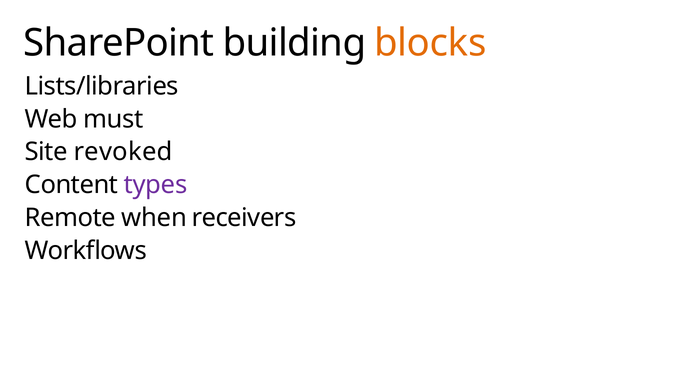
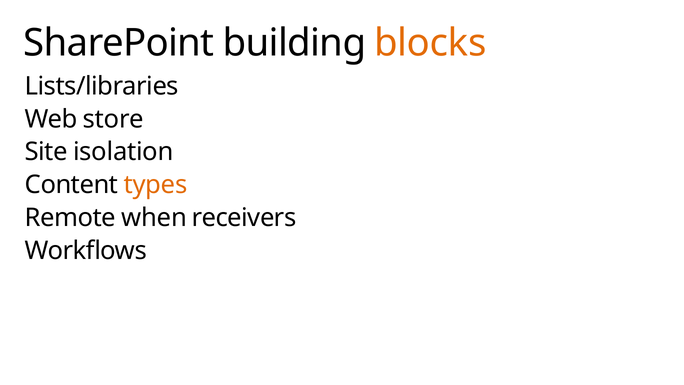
must: must -> store
revoked: revoked -> isolation
types colour: purple -> orange
